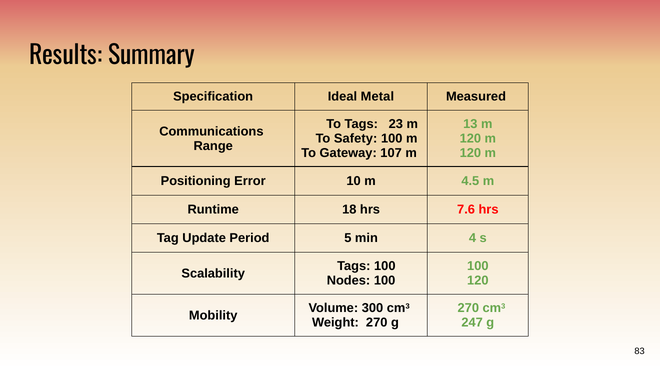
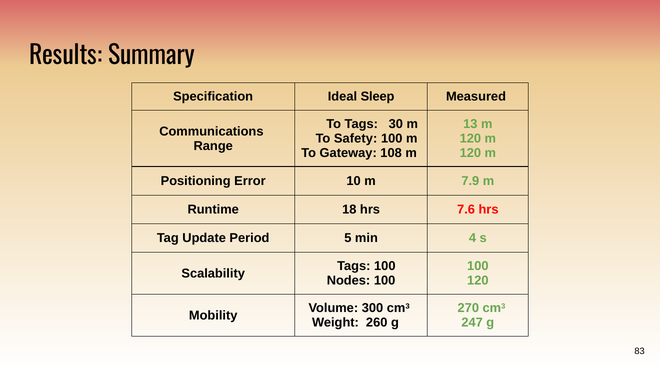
Metal: Metal -> Sleep
23: 23 -> 30
107: 107 -> 108
4.5: 4.5 -> 7.9
Weight 270: 270 -> 260
